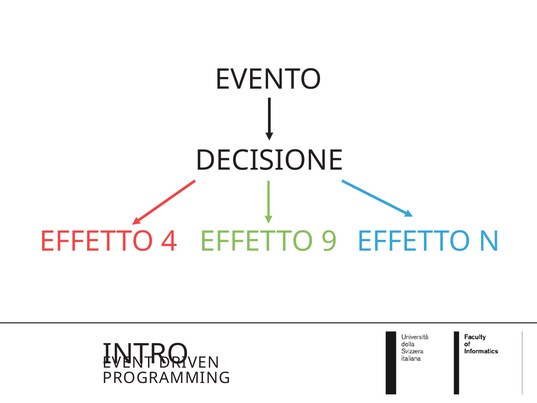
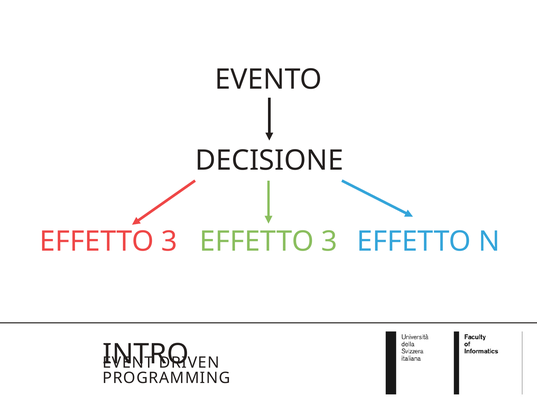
4 at (169, 241): 4 -> 3
9 at (329, 241): 9 -> 3
